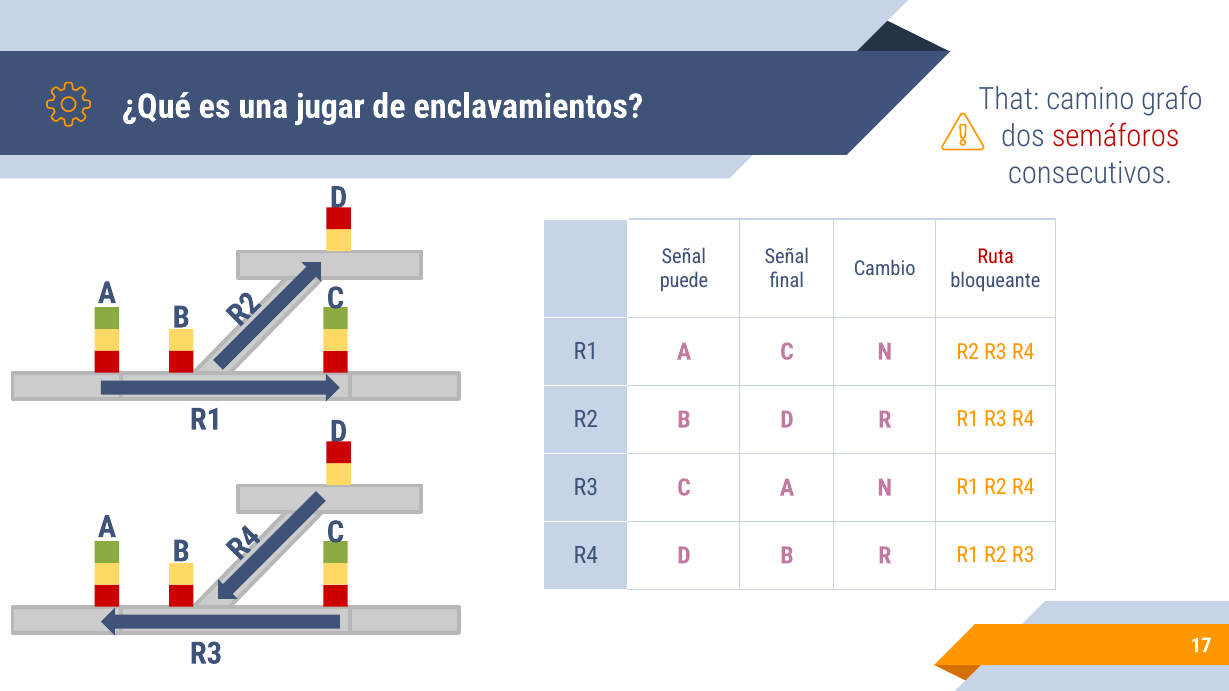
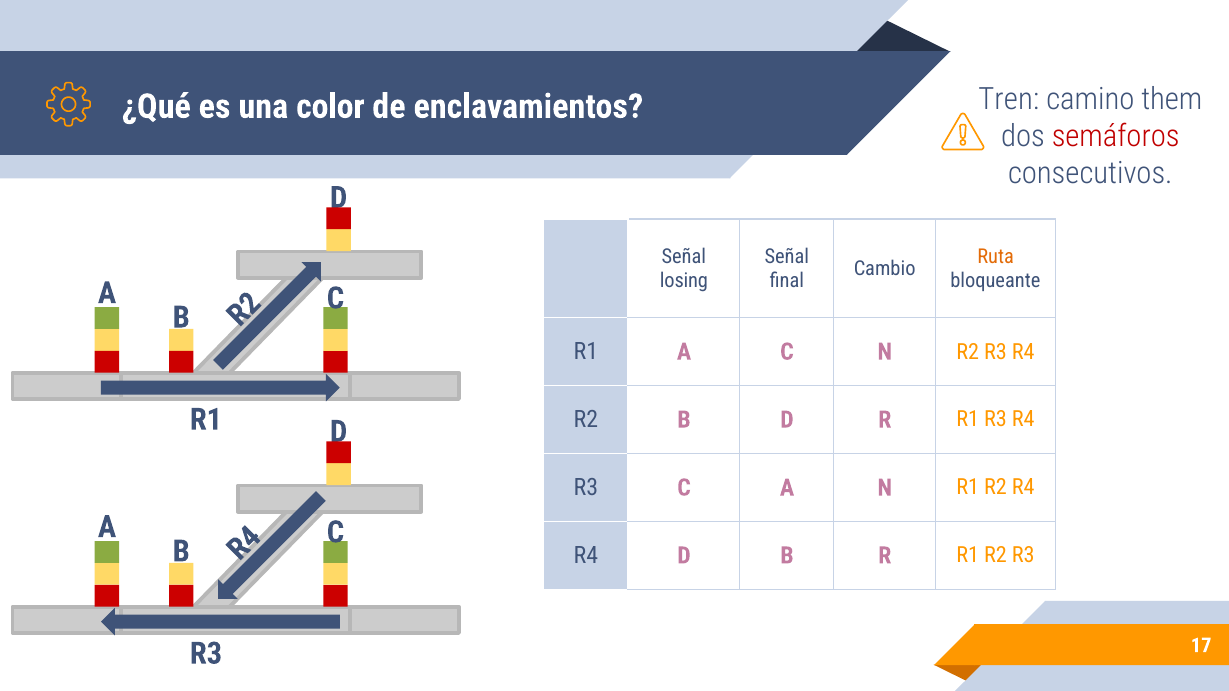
That: That -> Tren
grafo: grafo -> them
jugar: jugar -> color
Ruta colour: red -> orange
puede: puede -> losing
